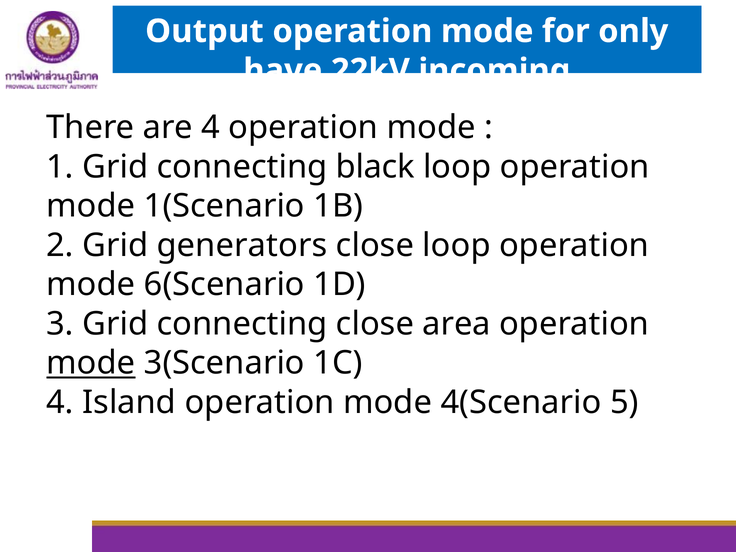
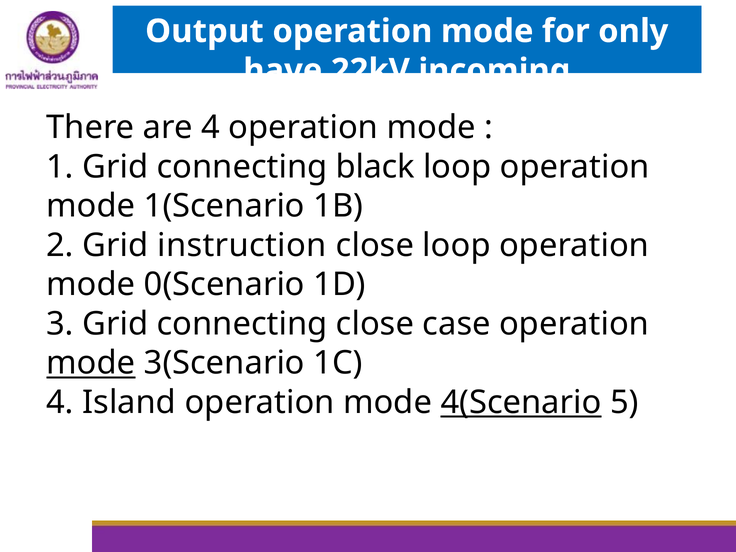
generators: generators -> instruction
6(Scenario: 6(Scenario -> 0(Scenario
area: area -> case
4(Scenario underline: none -> present
